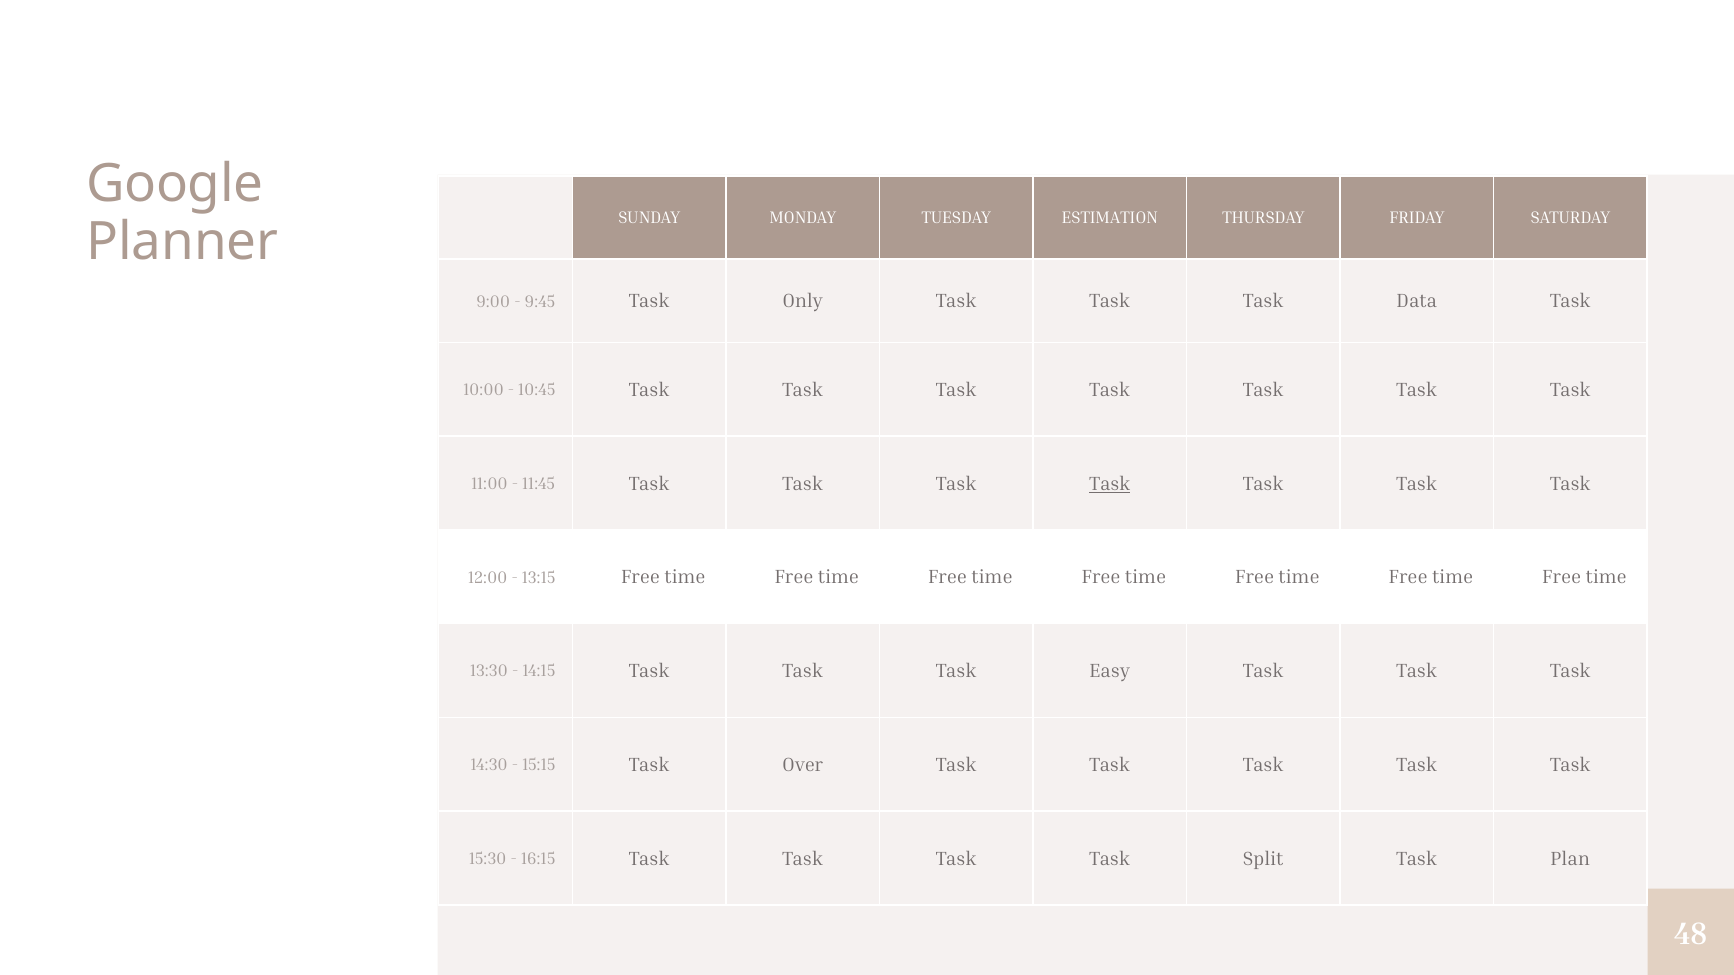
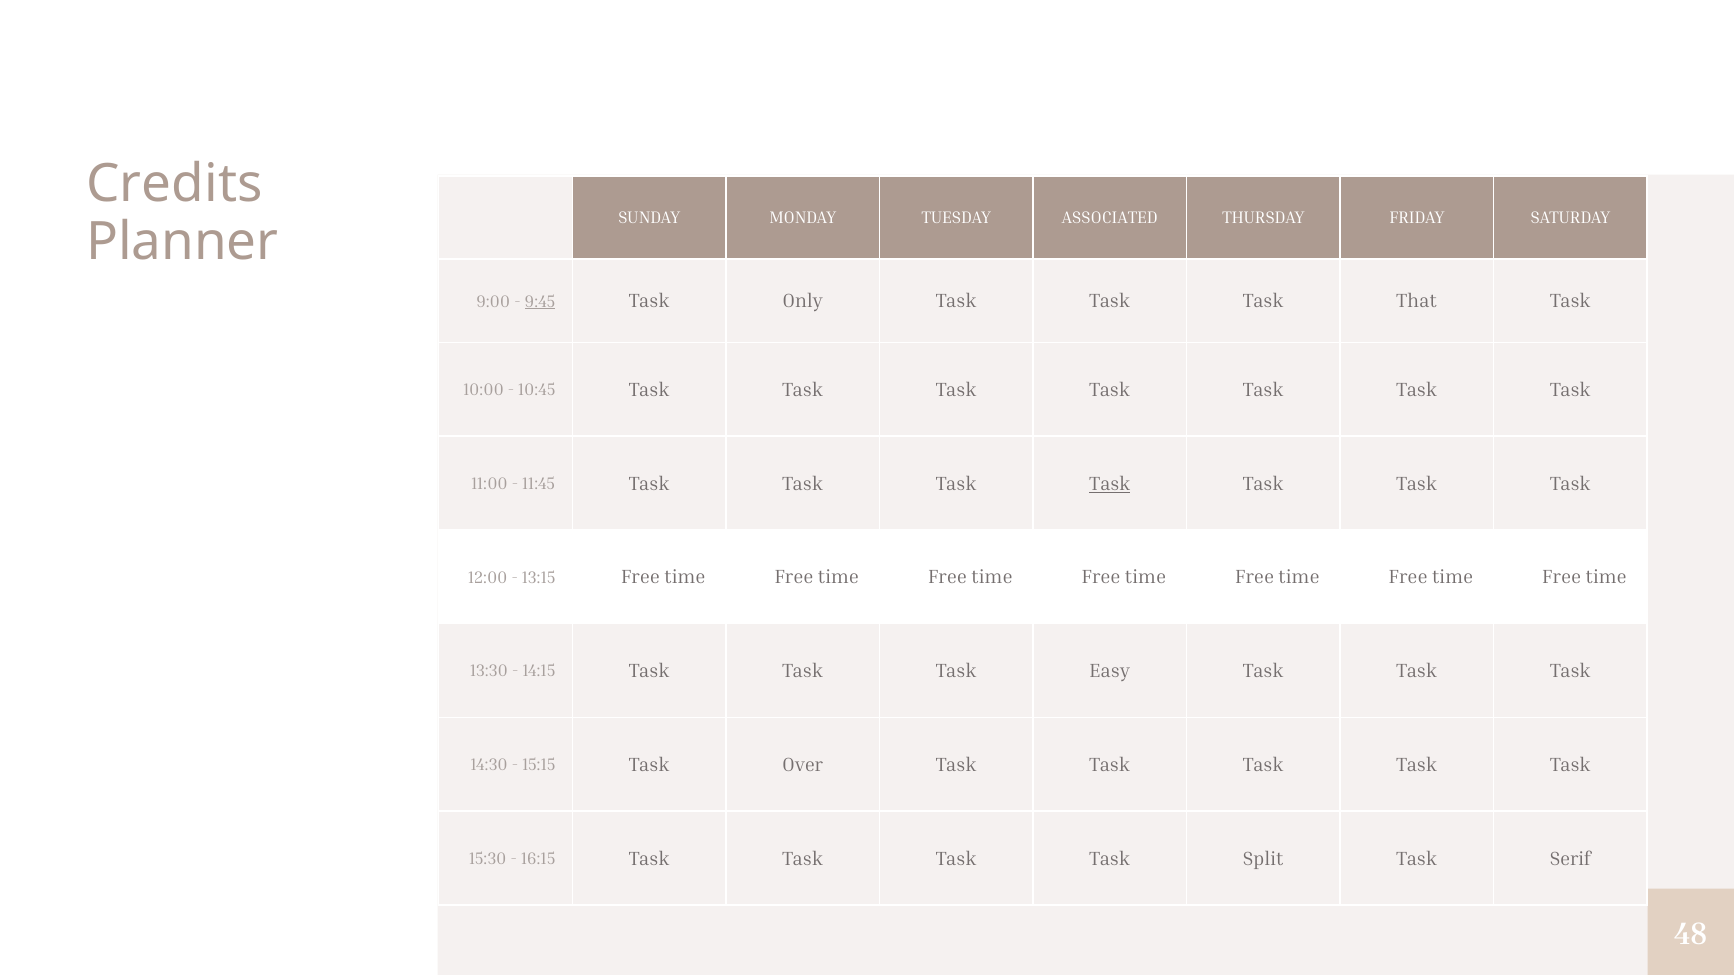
Google: Google -> Credits
ESTIMATION: ESTIMATION -> ASSOCIATED
9:45 underline: none -> present
Data: Data -> That
Plan: Plan -> Serif
